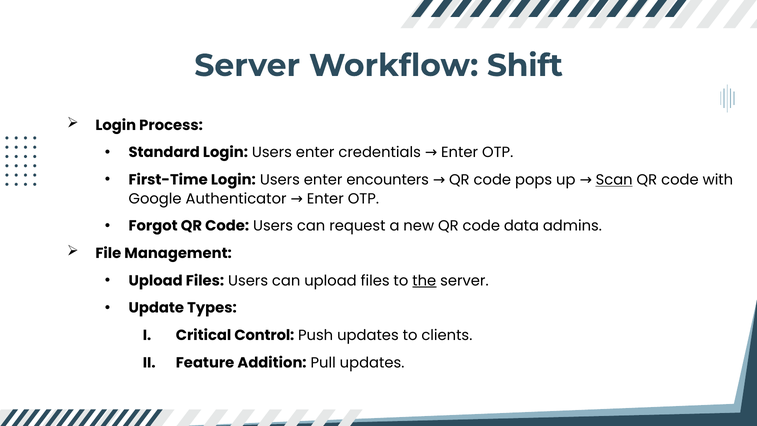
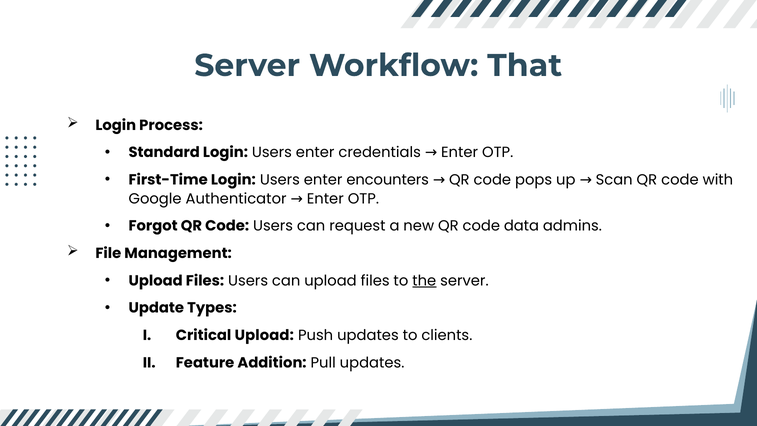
Shift: Shift -> That
Scan underline: present -> none
Critical Control: Control -> Upload
